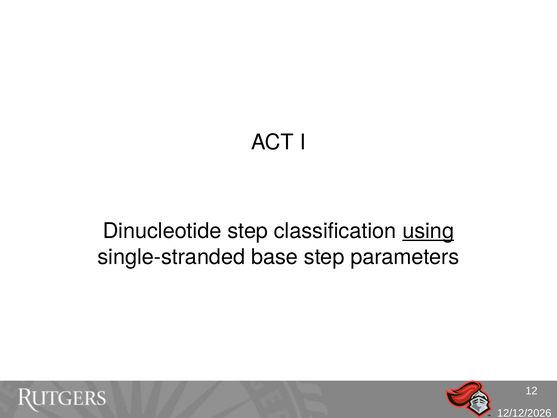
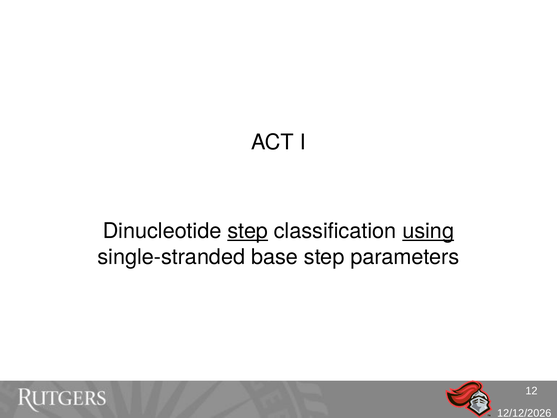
step at (248, 231) underline: none -> present
